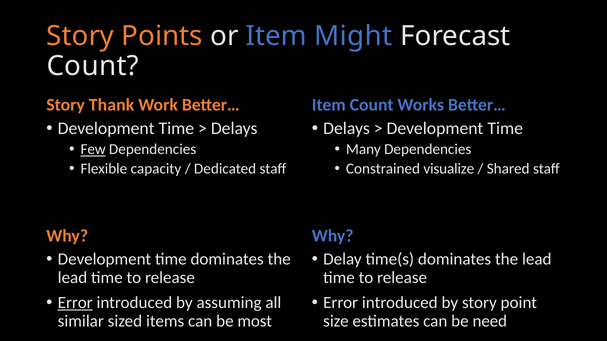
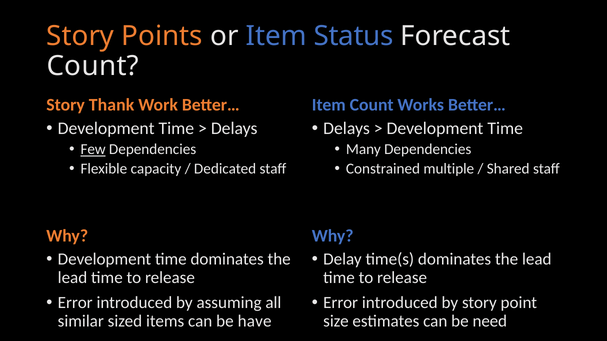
Might: Might -> Status
visualize: visualize -> multiple
Error at (75, 303) underline: present -> none
most: most -> have
